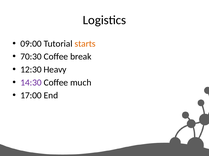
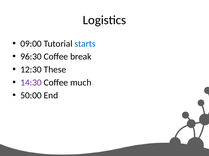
starts colour: orange -> blue
70:30: 70:30 -> 96:30
Heavy: Heavy -> These
17:00: 17:00 -> 50:00
